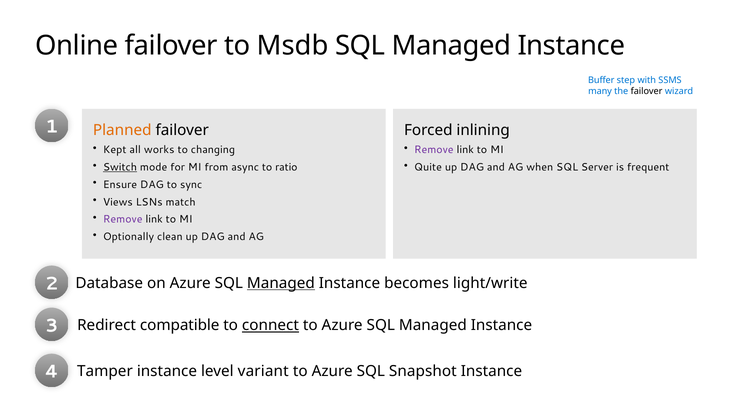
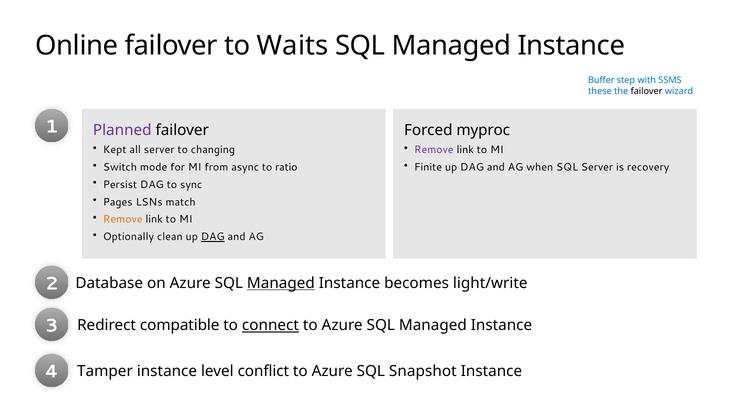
Msdb: Msdb -> Waits
many: many -> these
Planned colour: orange -> purple
inlining: inlining -> myproc
all works: works -> server
Switch underline: present -> none
Quite: Quite -> Finite
frequent: frequent -> recovery
Ensure: Ensure -> Persist
Views: Views -> Pages
Remove at (123, 219) colour: purple -> orange
DAG at (213, 237) underline: none -> present
variant: variant -> conflict
